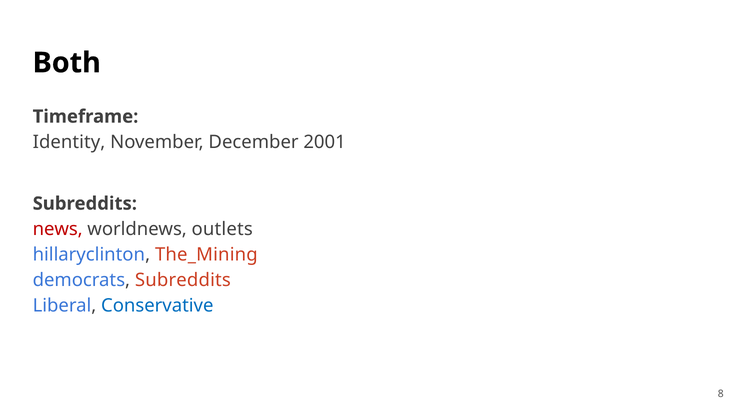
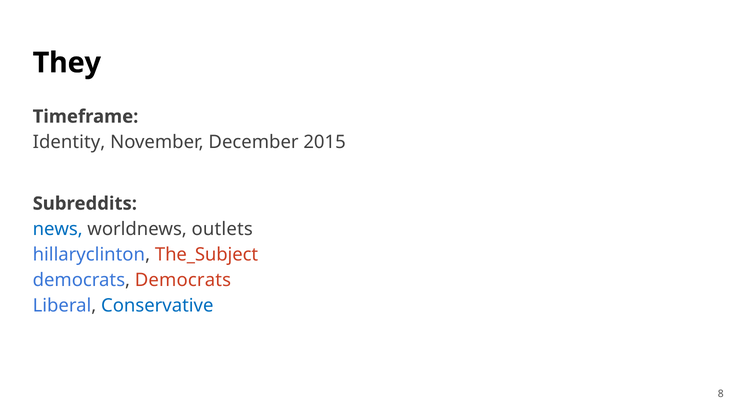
Both: Both -> They
2001: 2001 -> 2015
news colour: red -> blue
The_Mining: The_Mining -> The_Subject
democrats Subreddits: Subreddits -> Democrats
